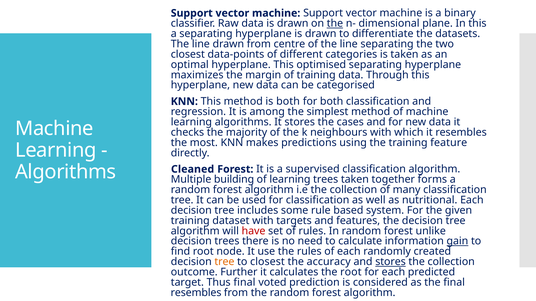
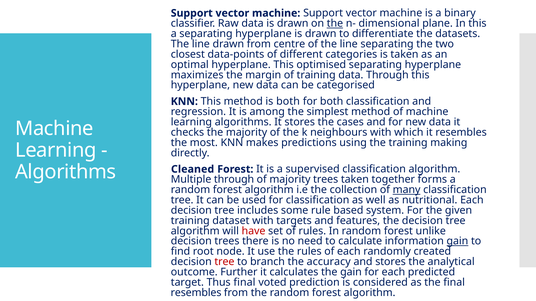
feature: feature -> making
Multiple building: building -> through
of learning: learning -> majority
many underline: none -> present
tree at (224, 262) colour: orange -> red
to closest: closest -> branch
stores at (391, 262) underline: present -> none
collection at (451, 262): collection -> analytical
the root: root -> gain
